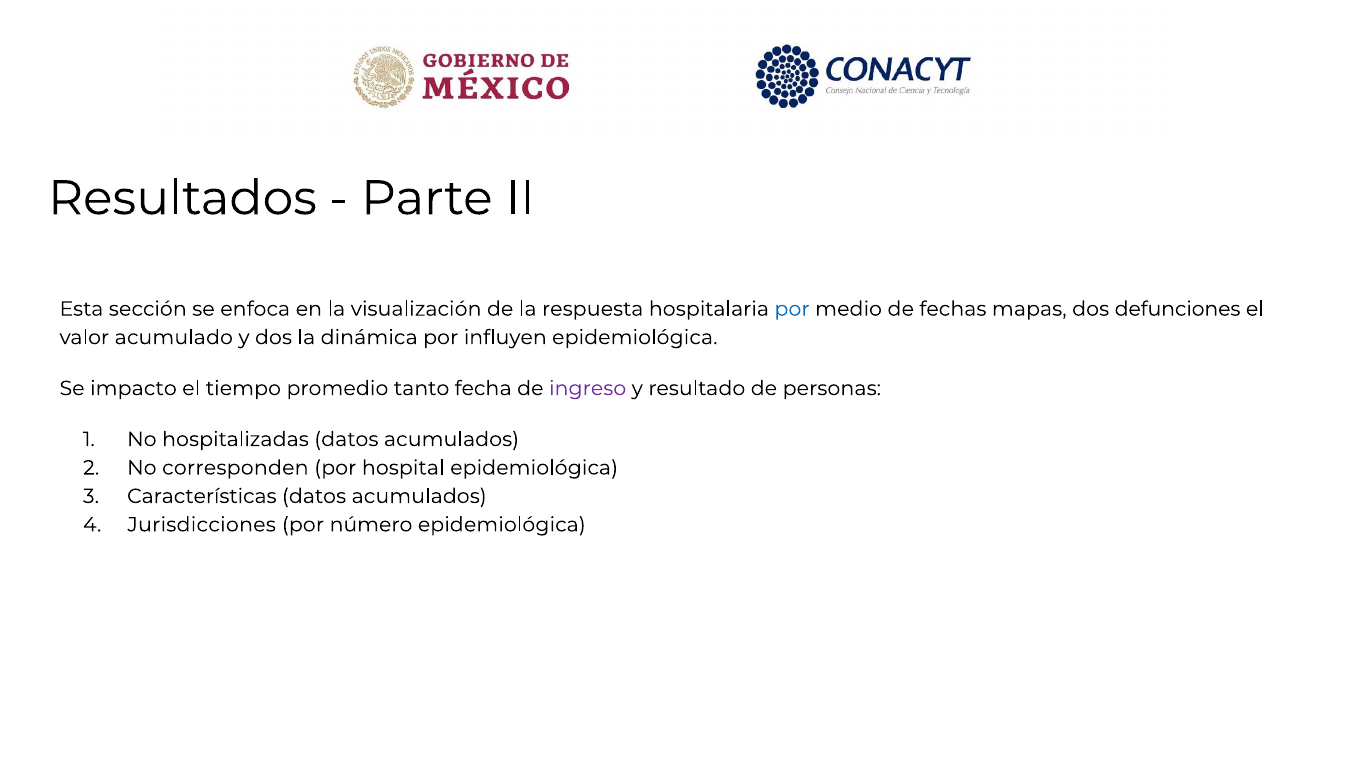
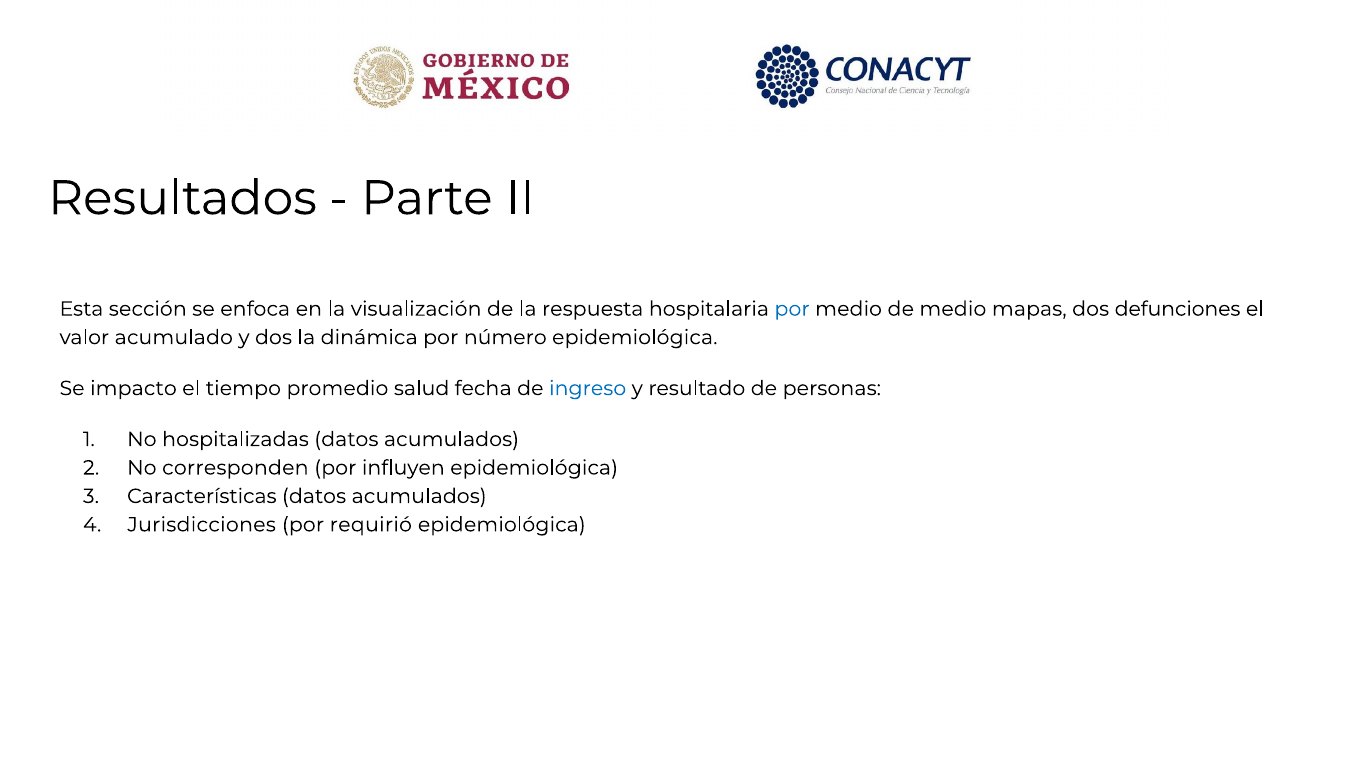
de fechas: fechas -> medio
influyen: influyen -> número
tanto: tanto -> salud
ingreso colour: purple -> blue
hospital: hospital -> influyen
número: número -> requirió
